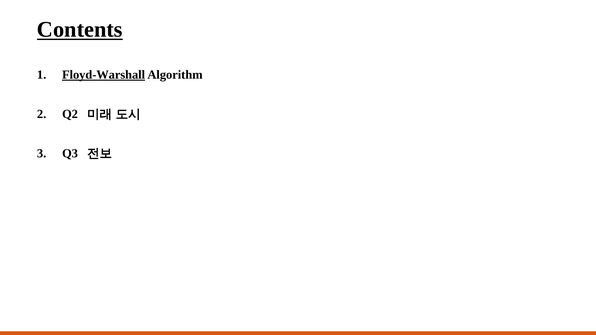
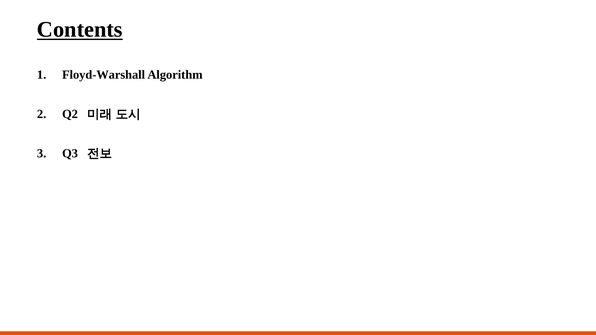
Floyd-Warshall underline: present -> none
